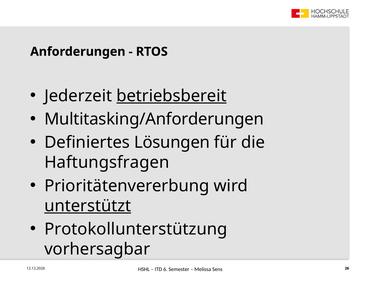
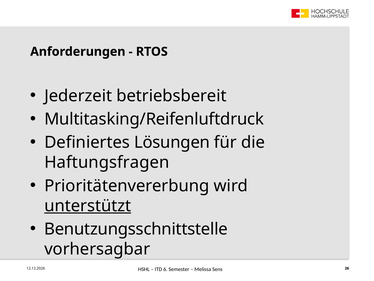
betriebsbereit underline: present -> none
Multitasking/Anforderungen: Multitasking/Anforderungen -> Multitasking/Reifenluftdruck
Protokollunterstützung: Protokollunterstützung -> Benutzungsschnittstelle
